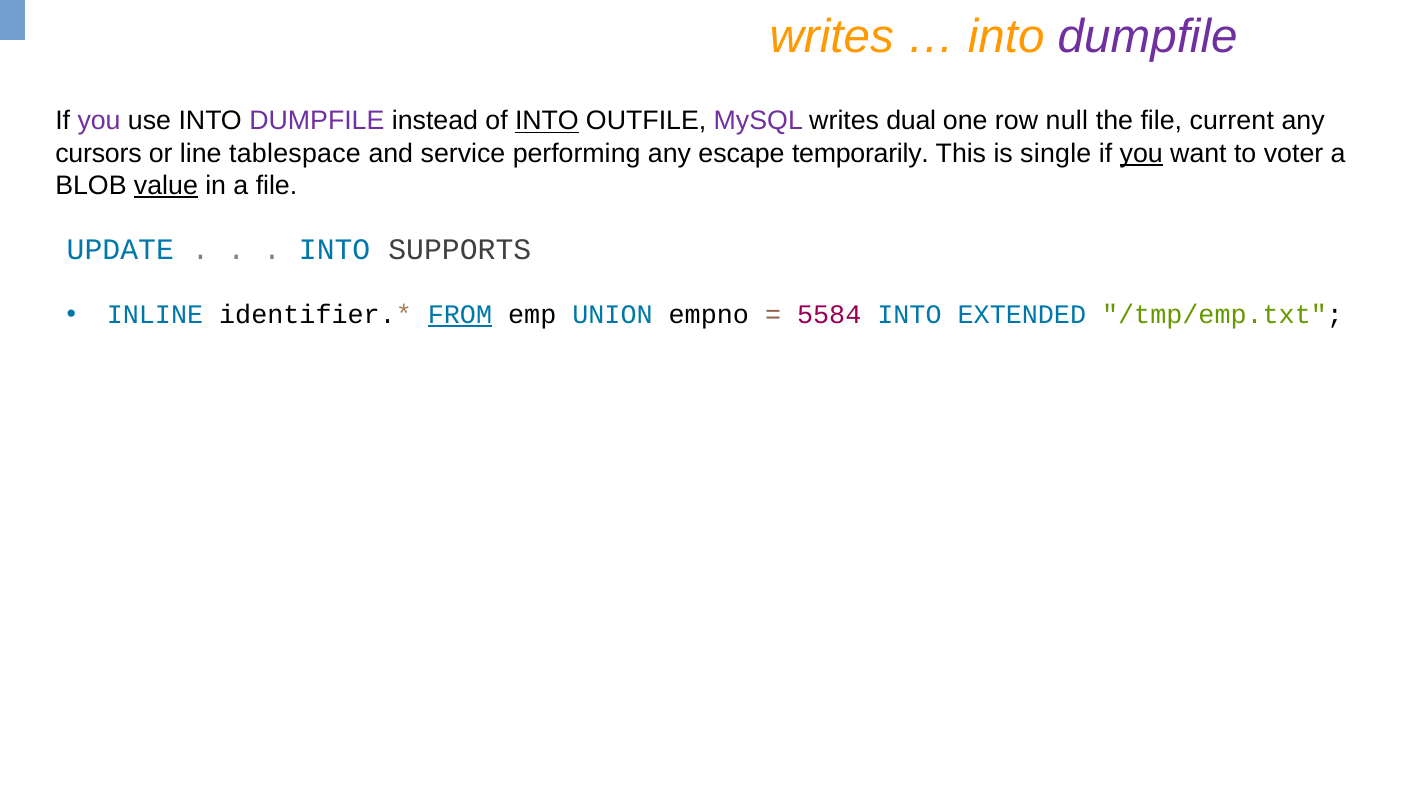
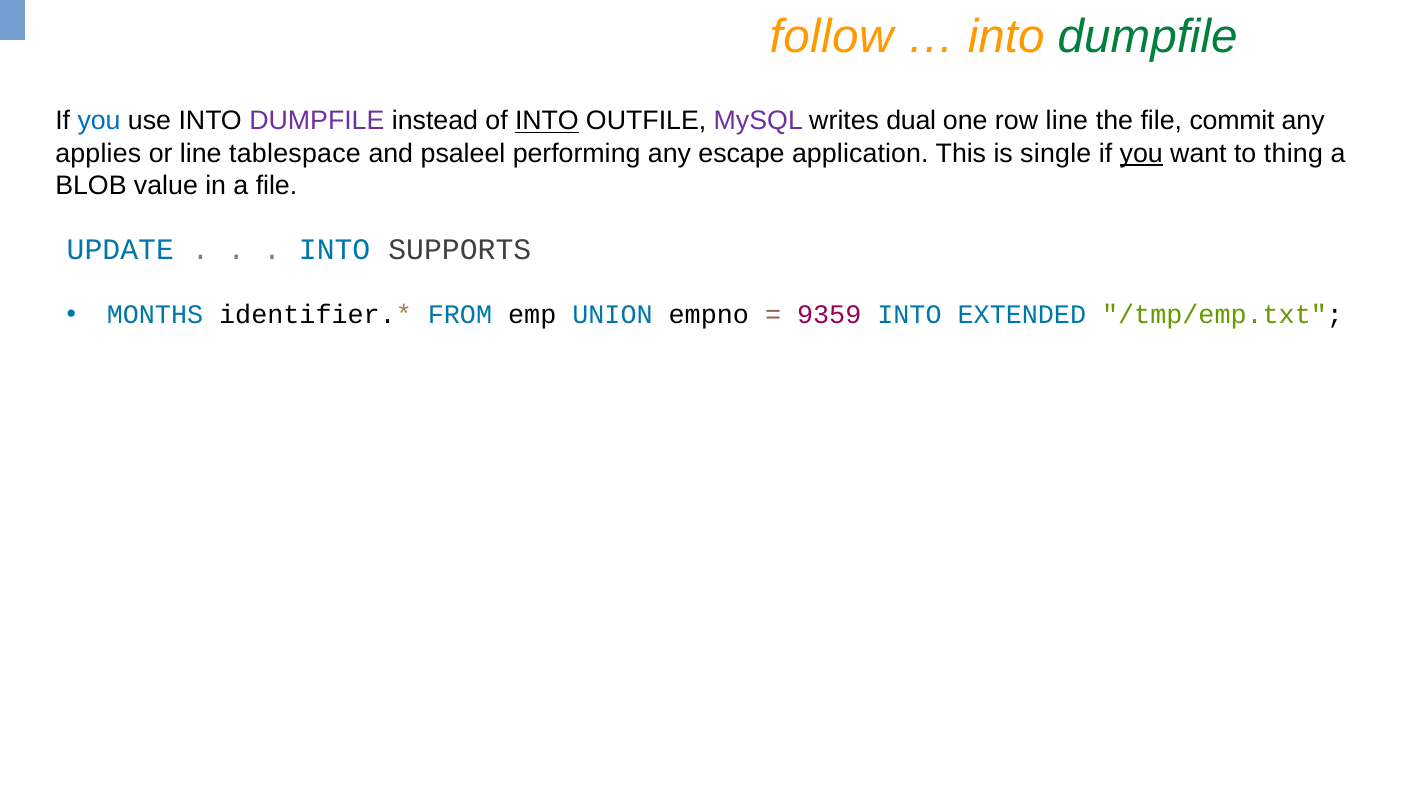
writes at (832, 37): writes -> follow
dumpfile at (1148, 37) colour: purple -> green
you at (99, 121) colour: purple -> blue
row null: null -> line
current: current -> commit
cursors: cursors -> applies
service: service -> psaleel
temporarily: temporarily -> application
voter: voter -> thing
value underline: present -> none
INLINE: INLINE -> MONTHS
FROM underline: present -> none
5584: 5584 -> 9359
